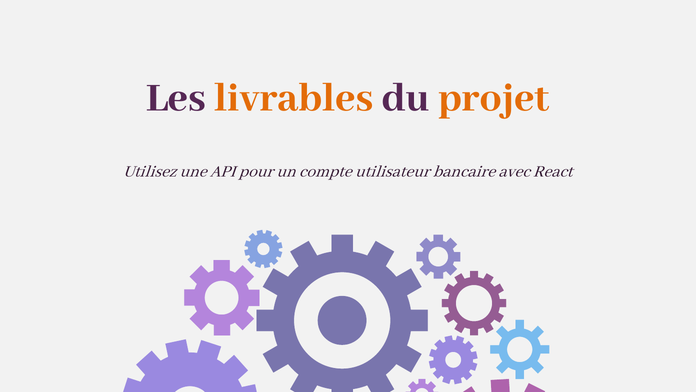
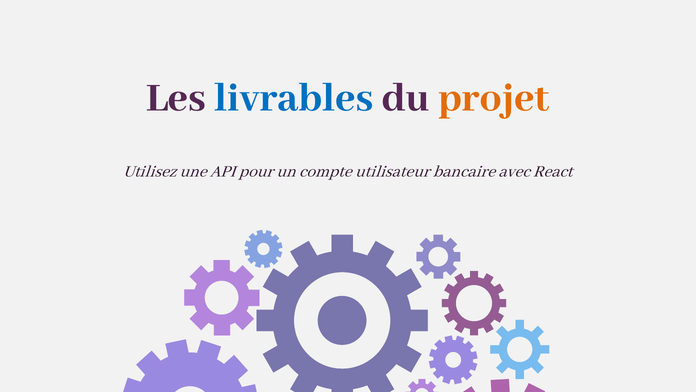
livrables colour: orange -> blue
